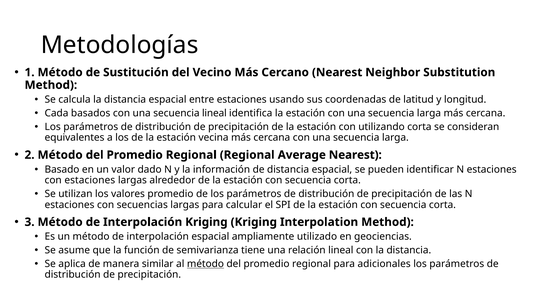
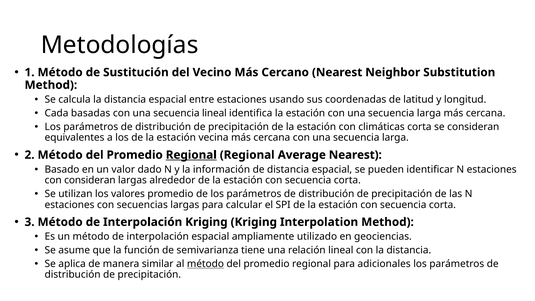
basados: basados -> basadas
utilizando: utilizando -> climáticas
Regional at (191, 155) underline: none -> present
con estaciones: estaciones -> consideran
